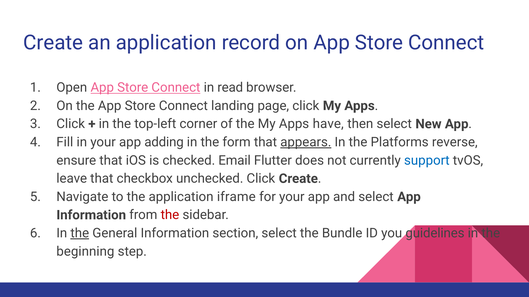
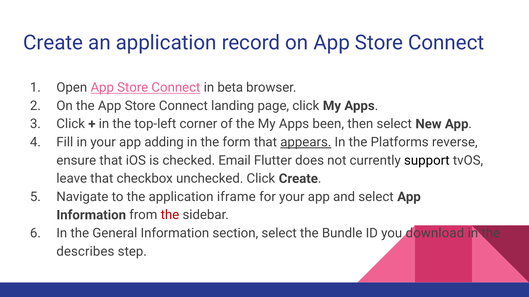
read: read -> beta
have: have -> been
support colour: blue -> black
the at (80, 234) underline: present -> none
guidelines: guidelines -> download
beginning: beginning -> describes
